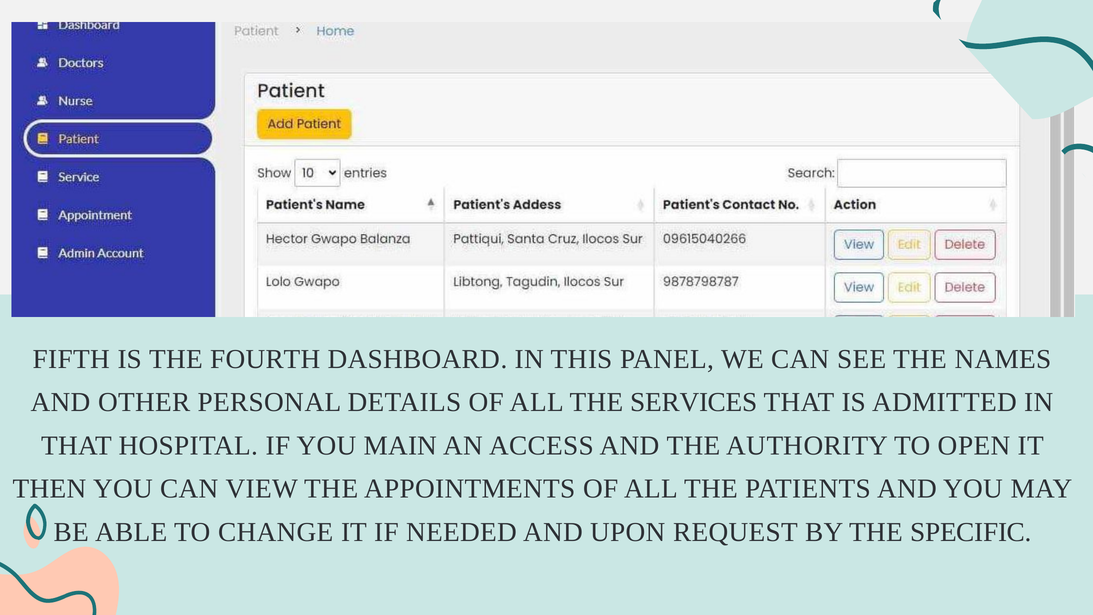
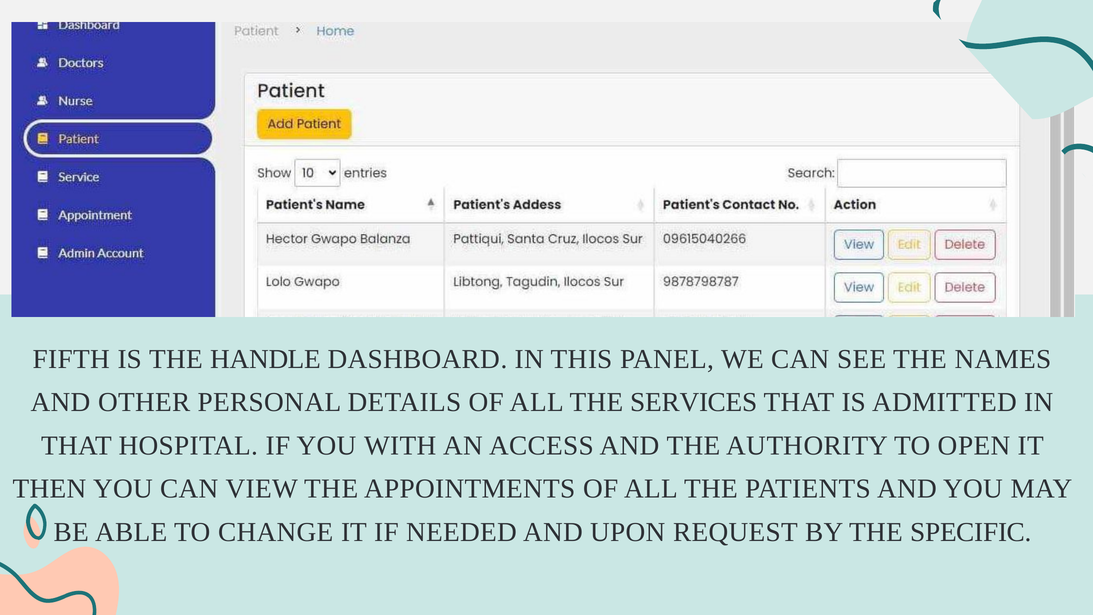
FOURTH: FOURTH -> HANDLE
MAIN: MAIN -> WITH
